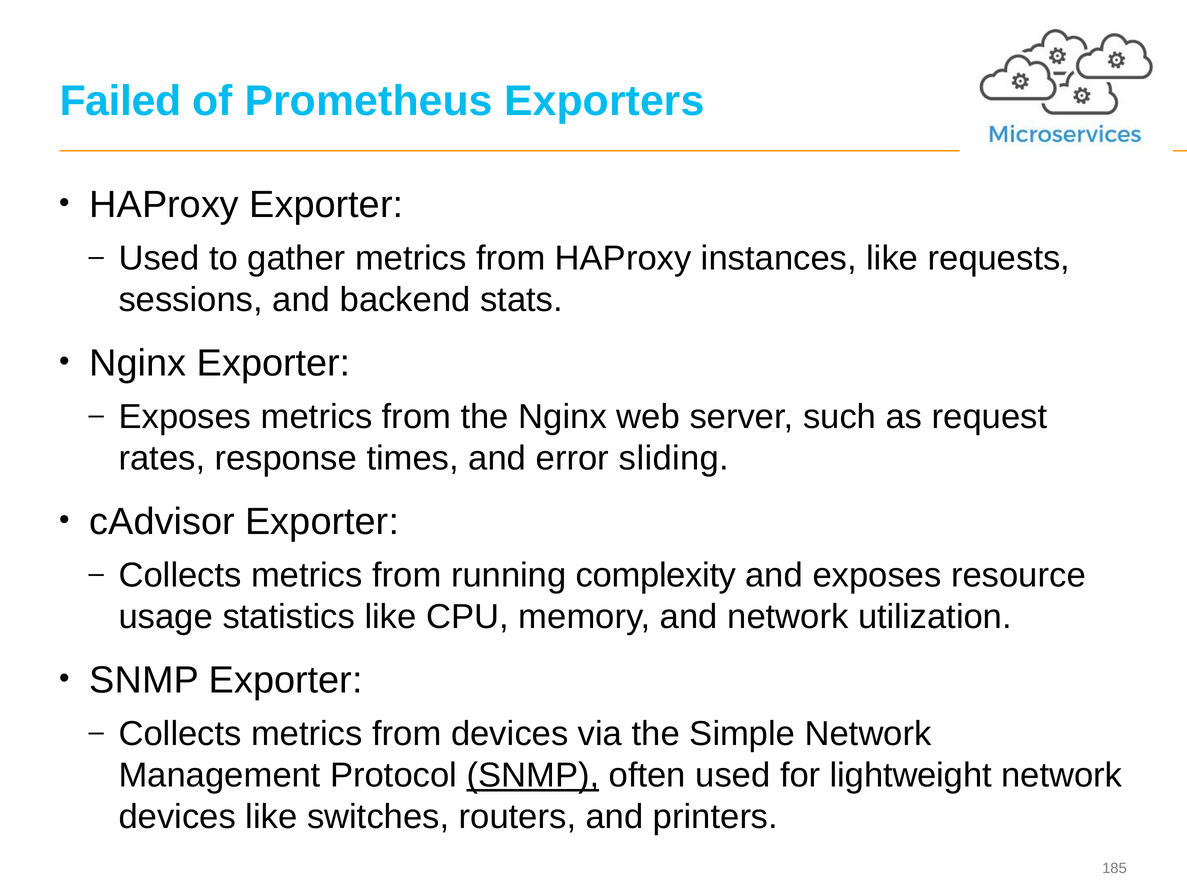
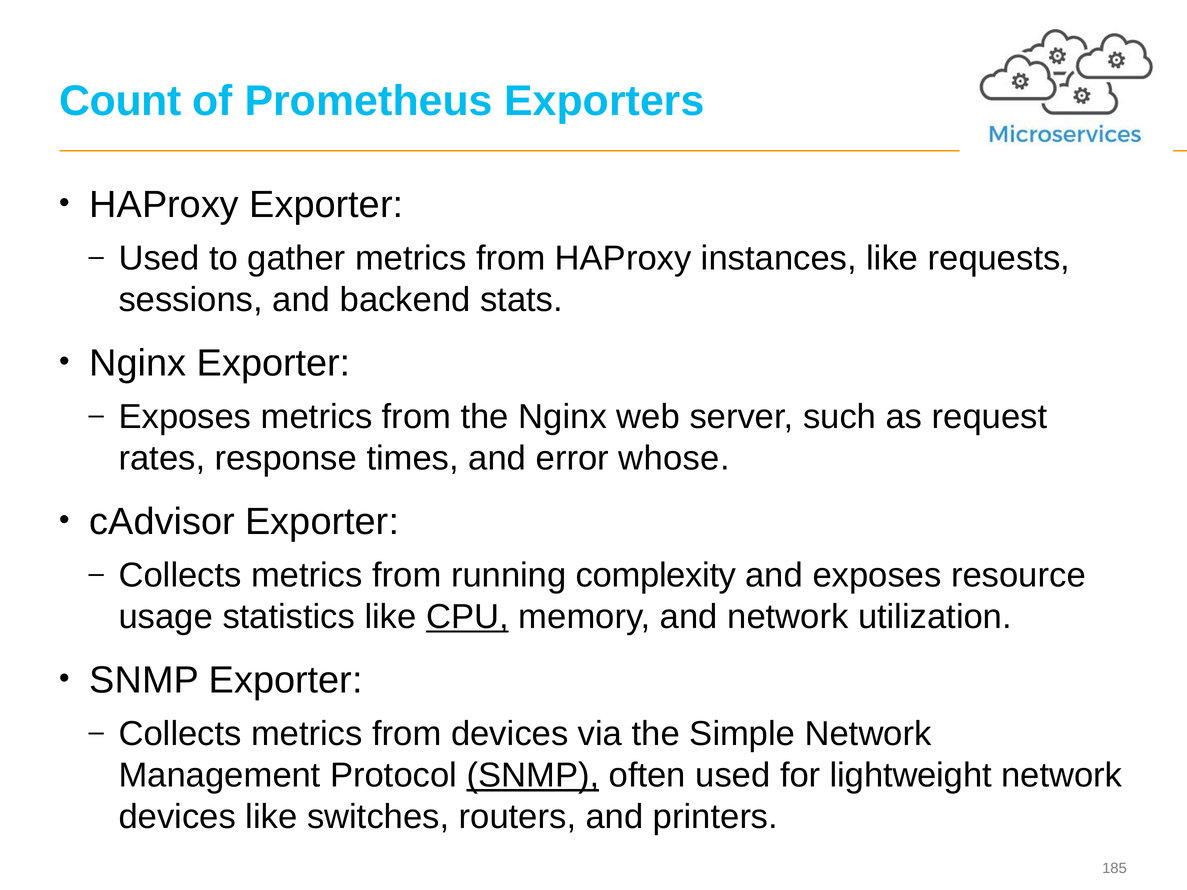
Failed: Failed -> Count
sliding: sliding -> whose
CPU underline: none -> present
